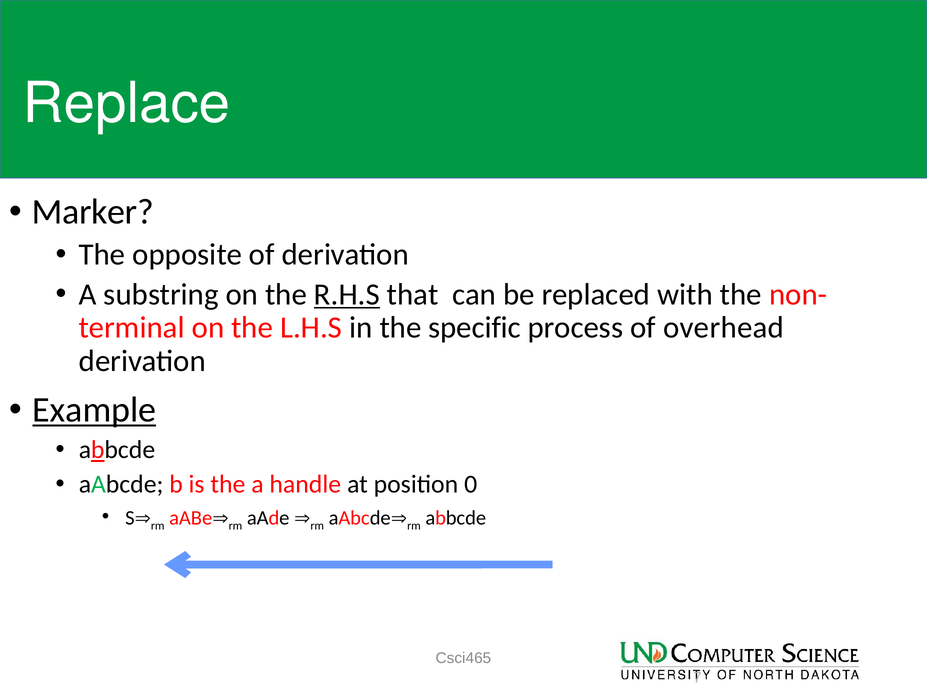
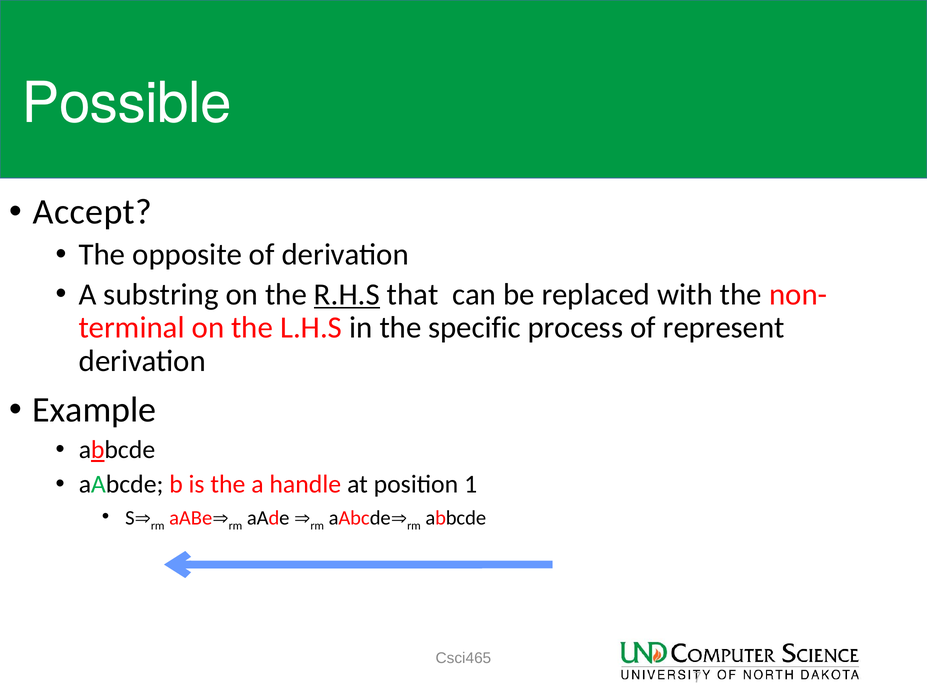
Replace: Replace -> Possible
Marker: Marker -> Accept
overhead: overhead -> represent
Example underline: present -> none
0: 0 -> 1
